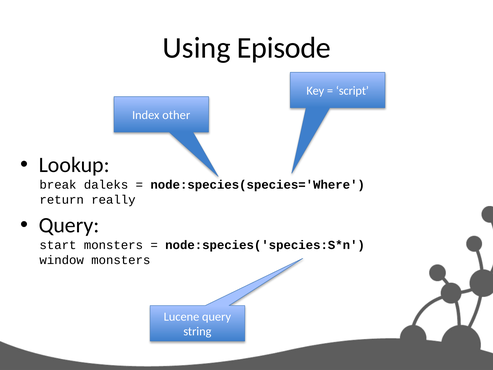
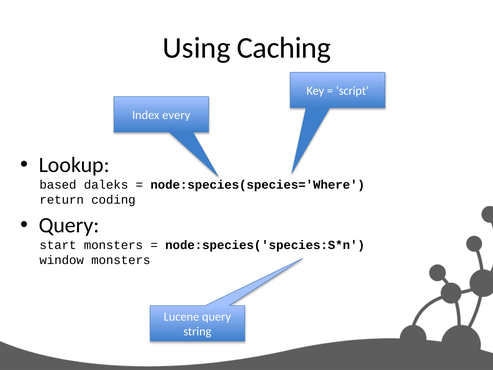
Episode: Episode -> Caching
other: other -> every
break: break -> based
really: really -> coding
